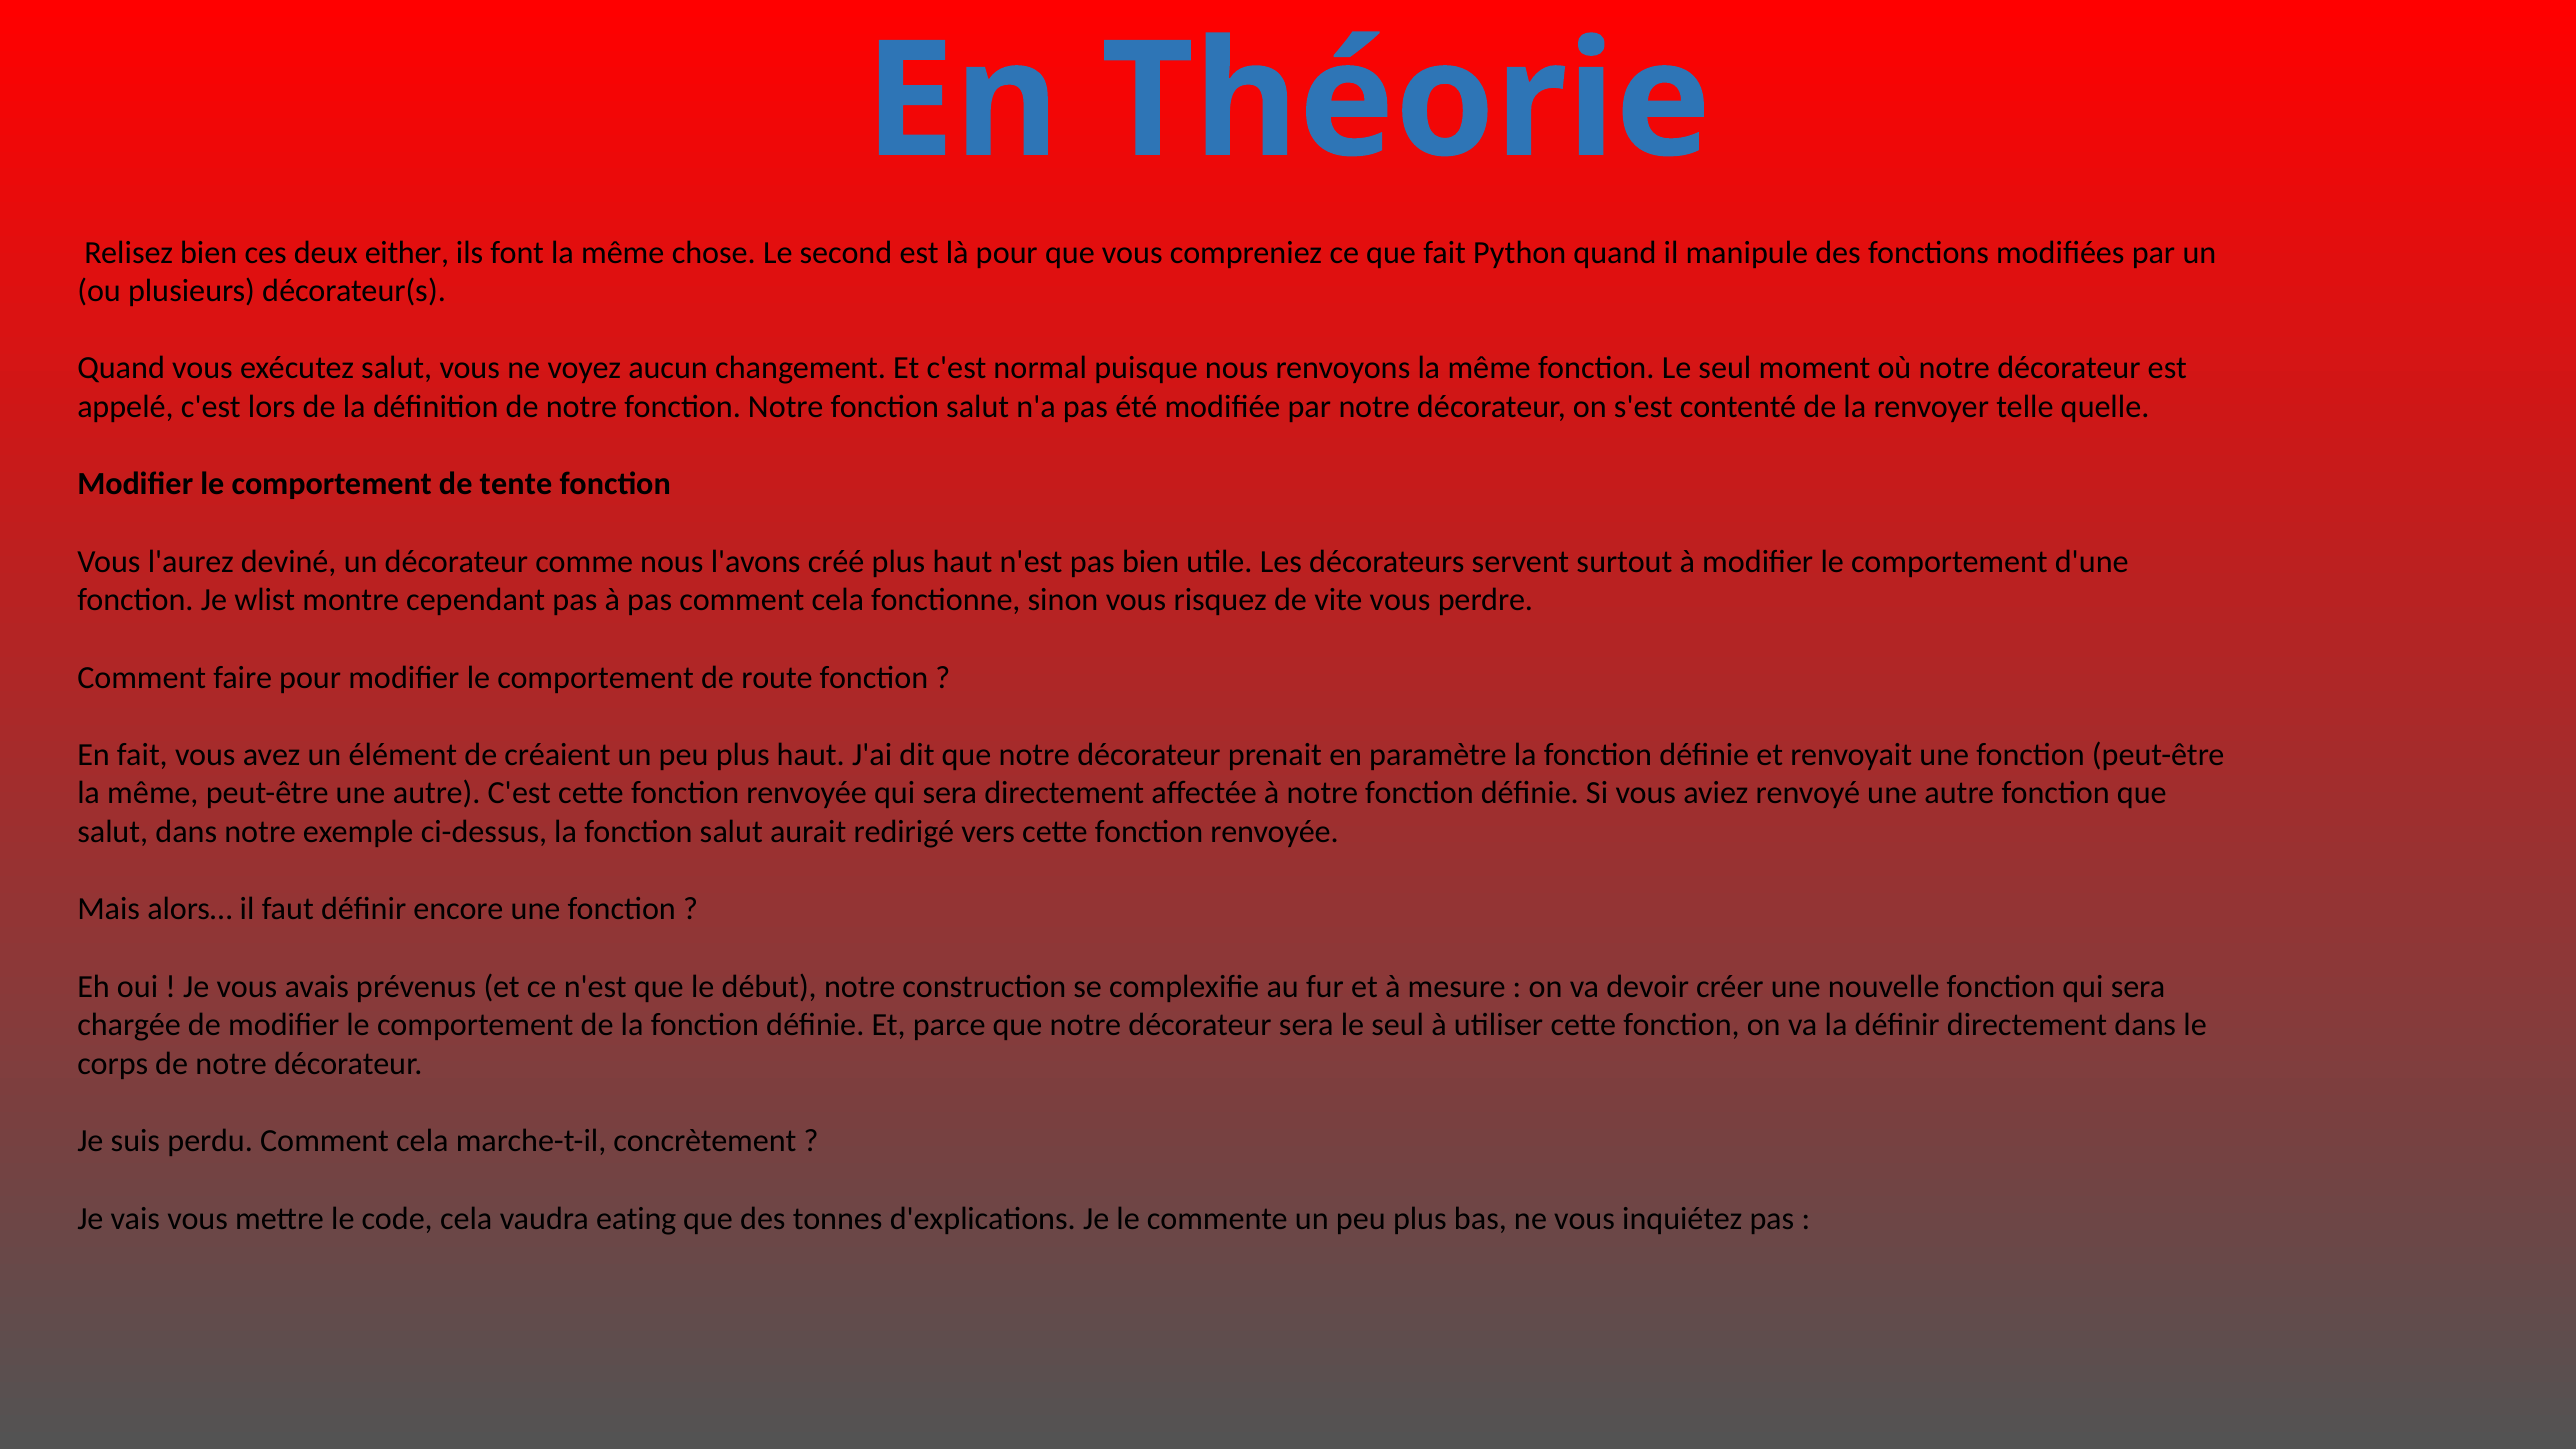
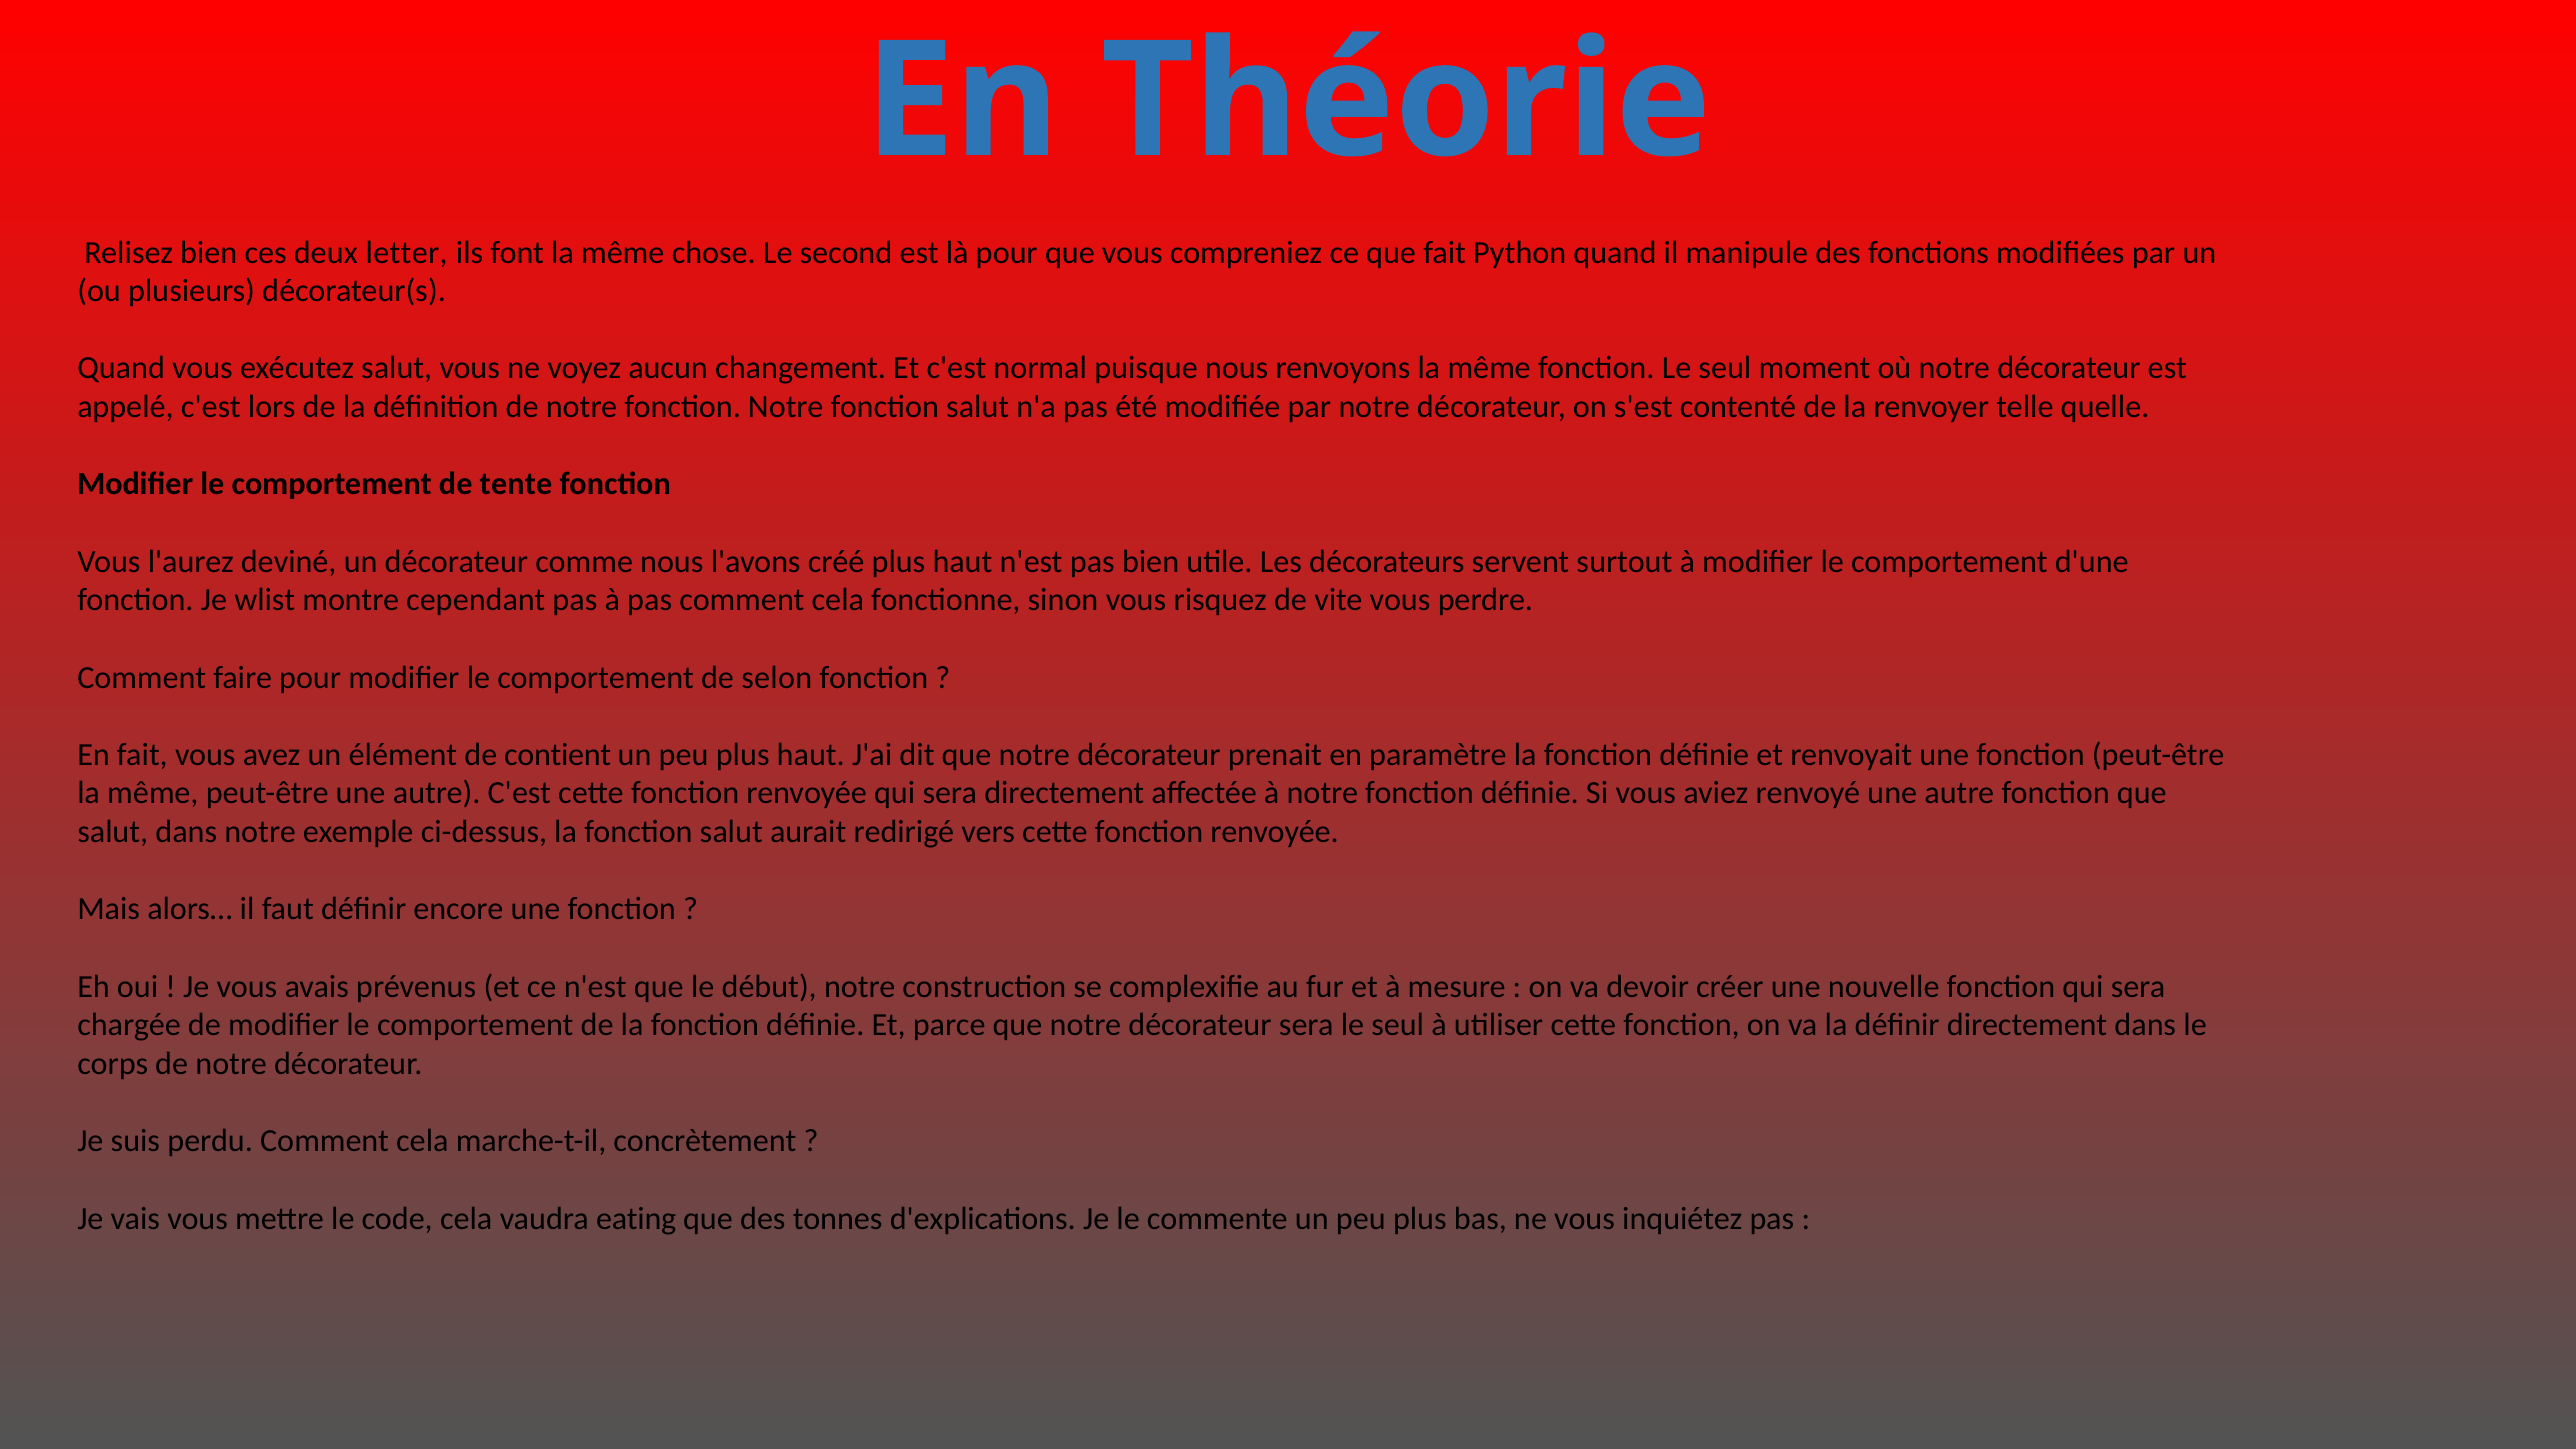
either: either -> letter
route: route -> selon
créaient: créaient -> contient
